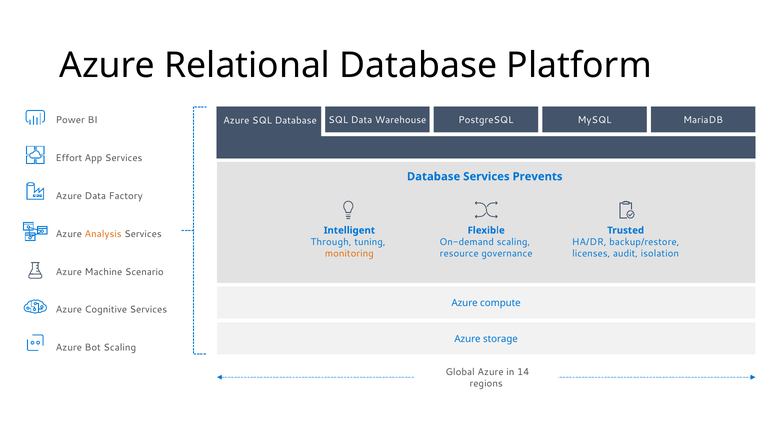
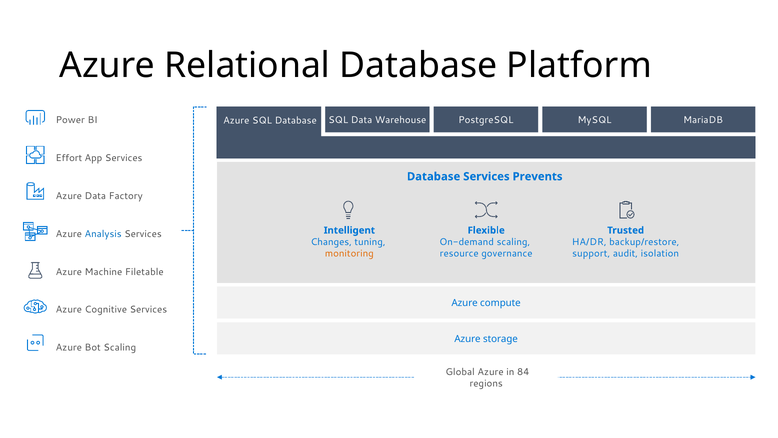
Analysis colour: orange -> blue
Through: Through -> Changes
licenses: licenses -> support
Scenario: Scenario -> Filetable
14: 14 -> 84
